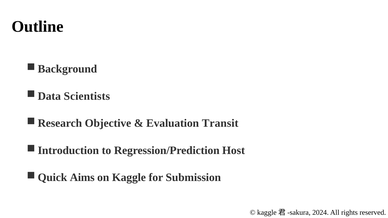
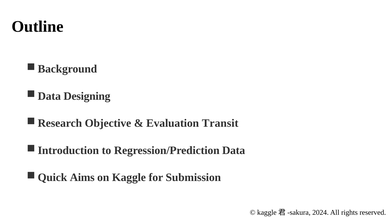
Scientists: Scientists -> Designing
Host: Host -> Data
